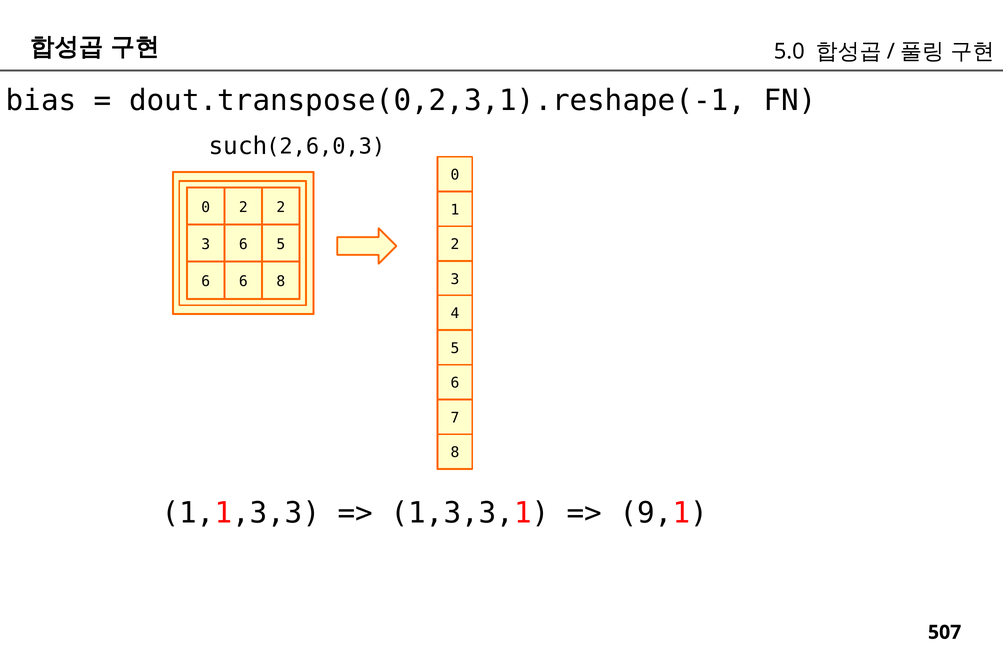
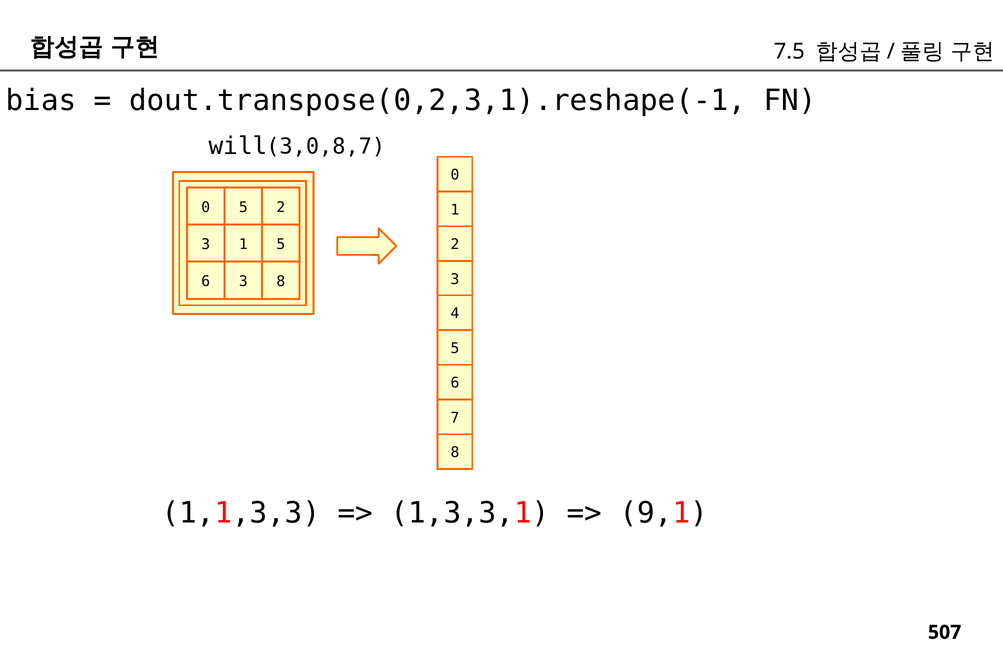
5.0: 5.0 -> 7.5
such: such -> will
2,6,0,3: 2,6,0,3 -> 3,0,8,7
2 at (243, 207): 2 -> 5
3 6: 6 -> 1
6 6: 6 -> 3
